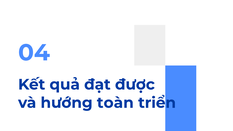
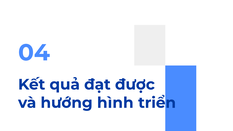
toàn: toàn -> hình
